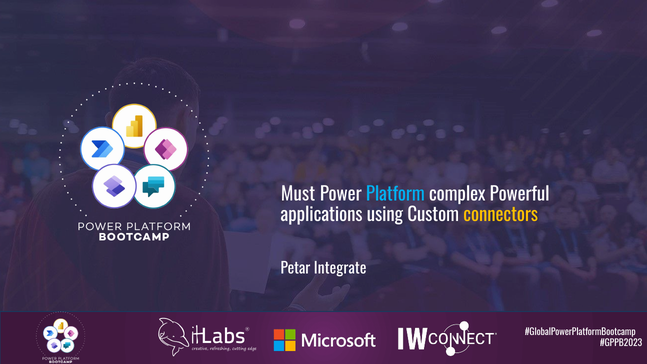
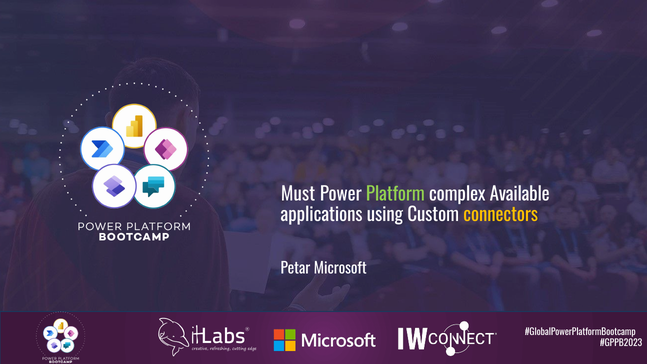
Platform colour: light blue -> light green
Powerful: Powerful -> Available
Integrate: Integrate -> Microsoft
